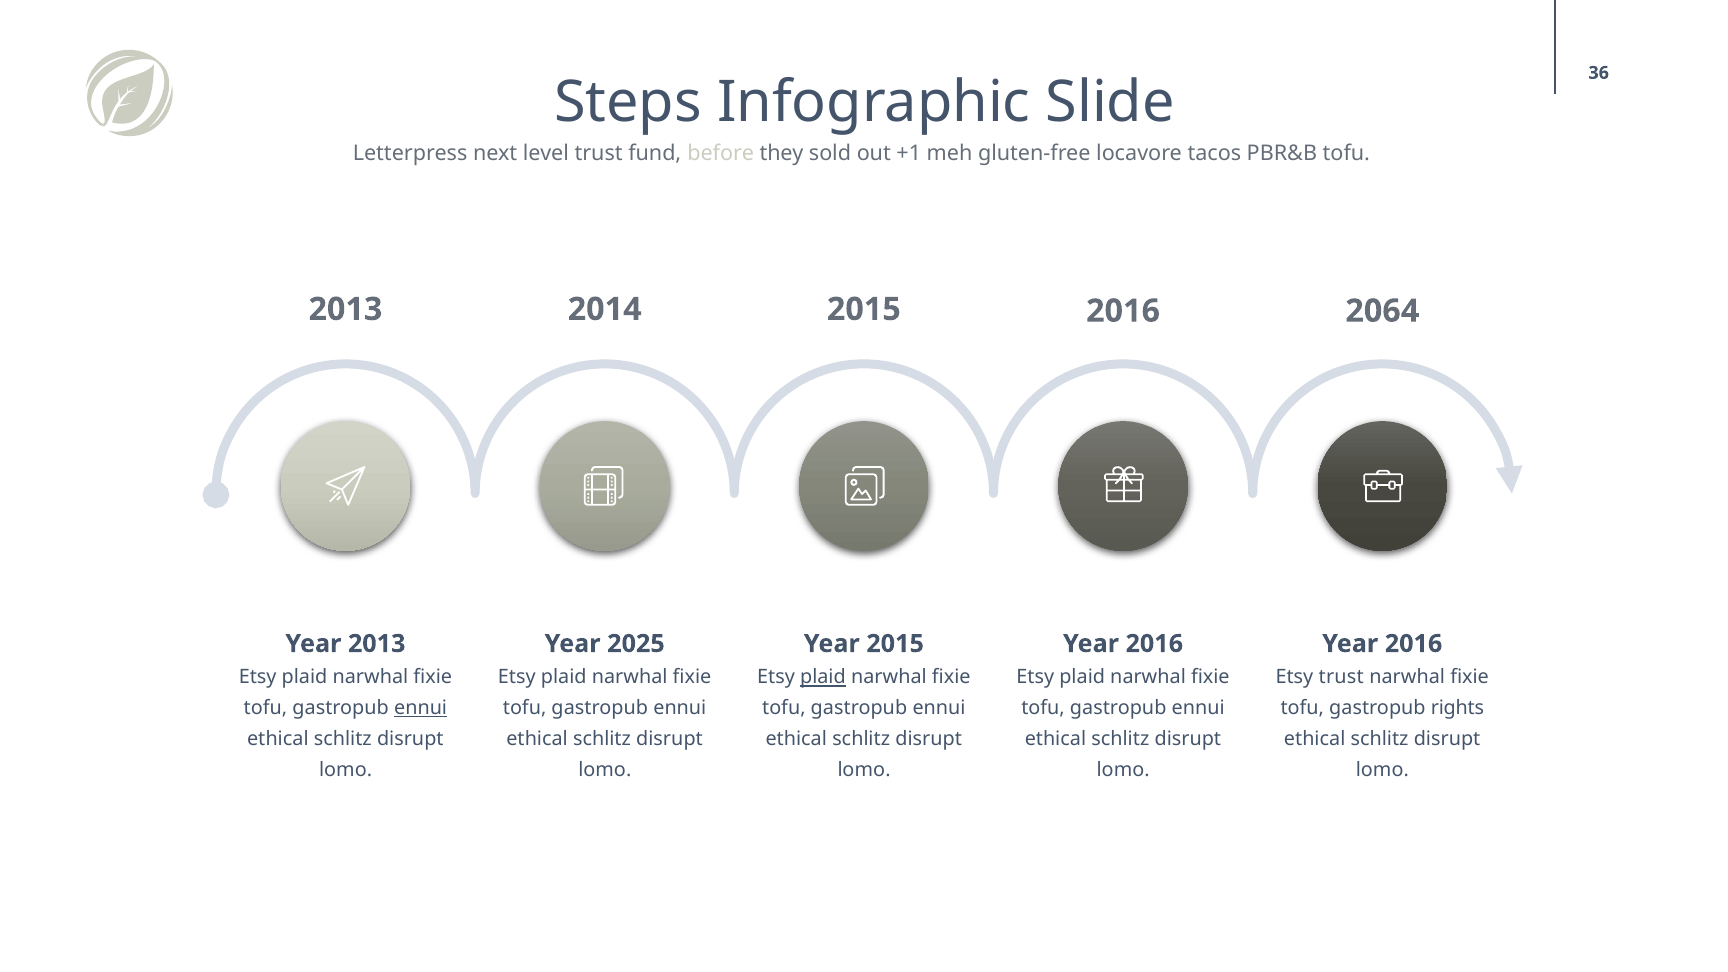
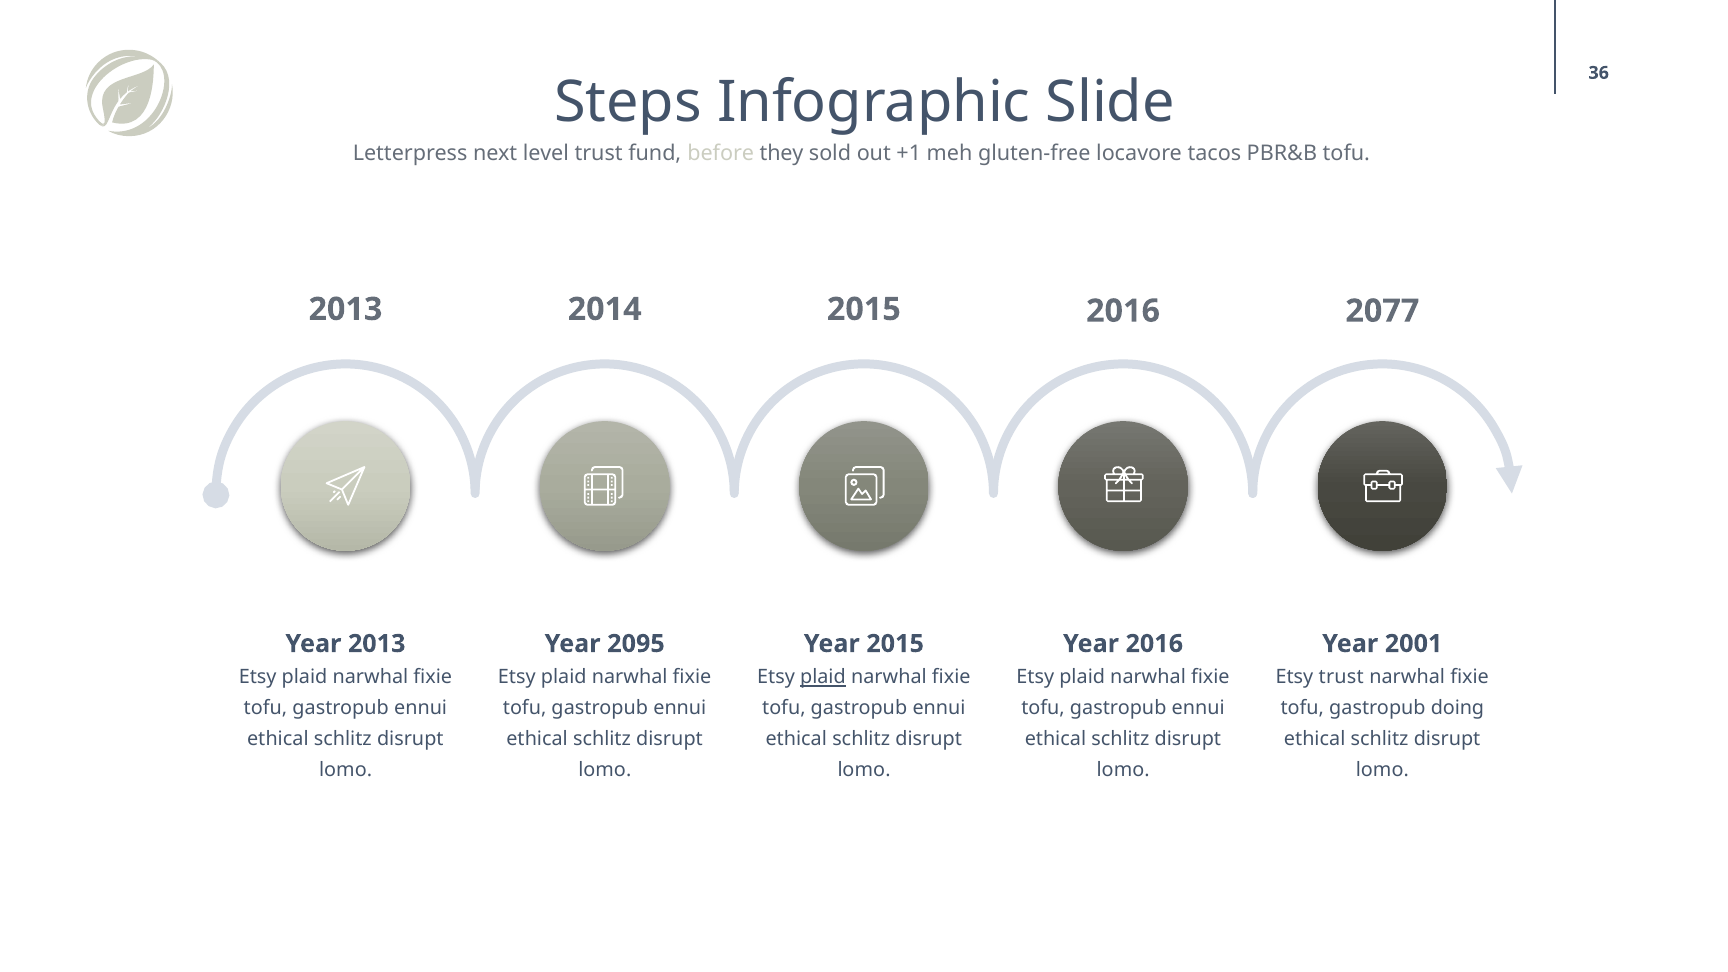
2064: 2064 -> 2077
2025: 2025 -> 2095
2016 at (1414, 644): 2016 -> 2001
ennui at (421, 708) underline: present -> none
rights: rights -> doing
